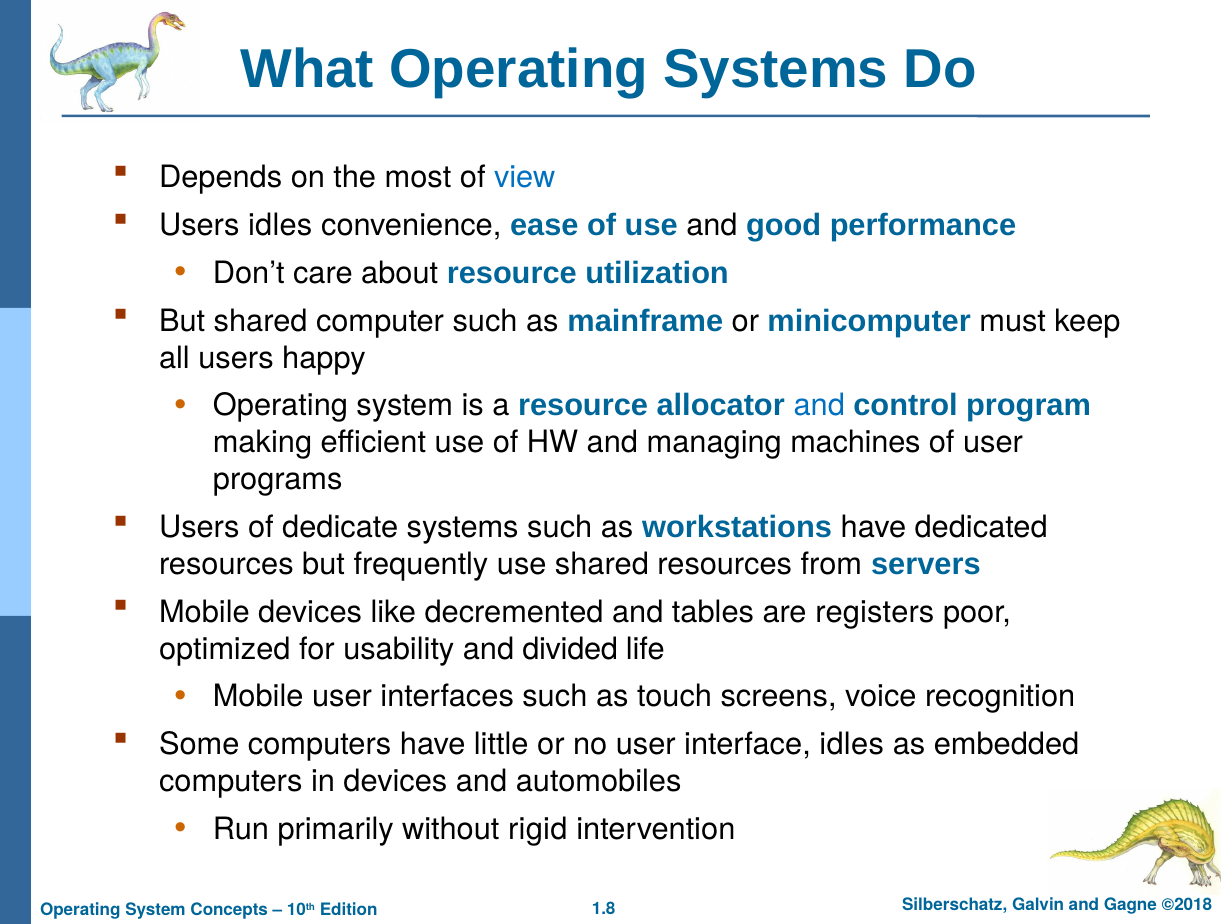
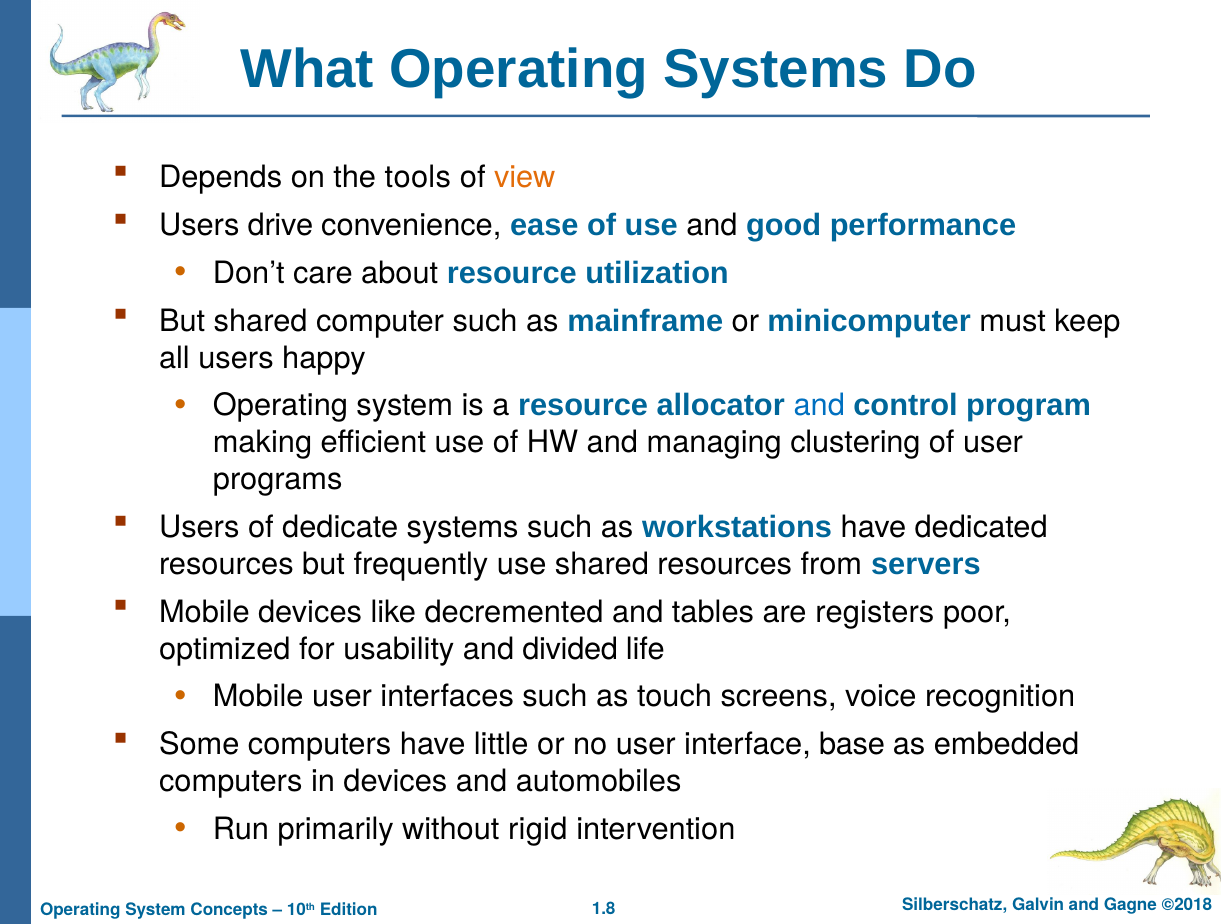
most: most -> tools
view colour: blue -> orange
Users idles: idles -> drive
machines: machines -> clustering
interface idles: idles -> base
